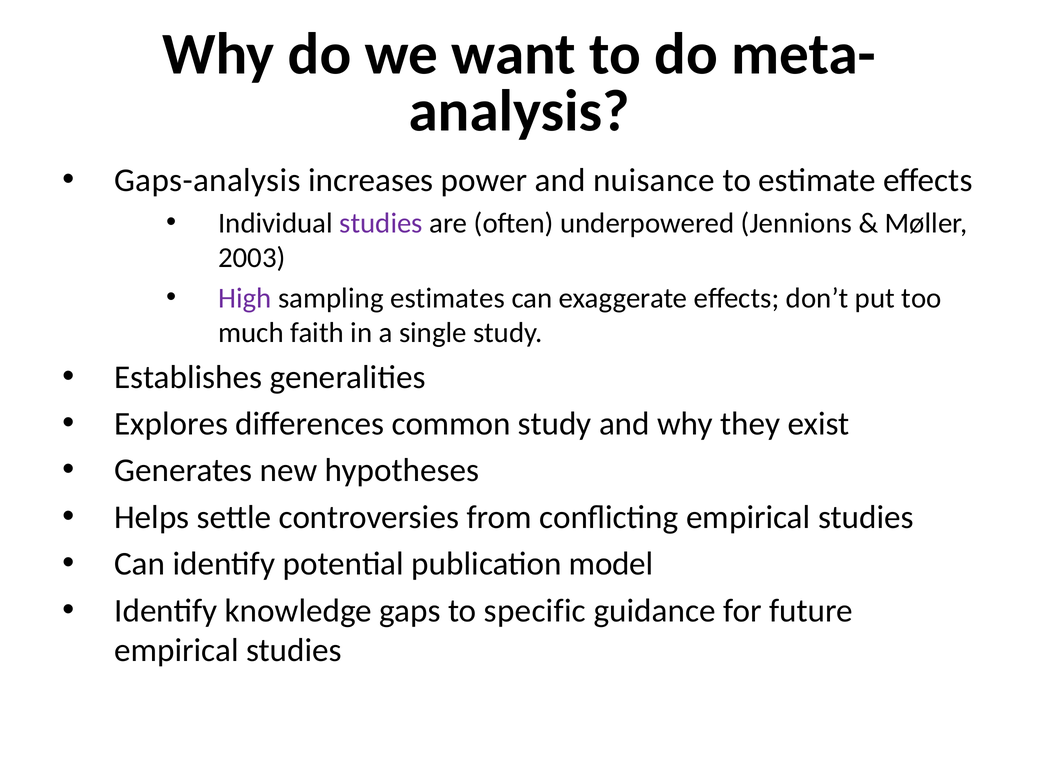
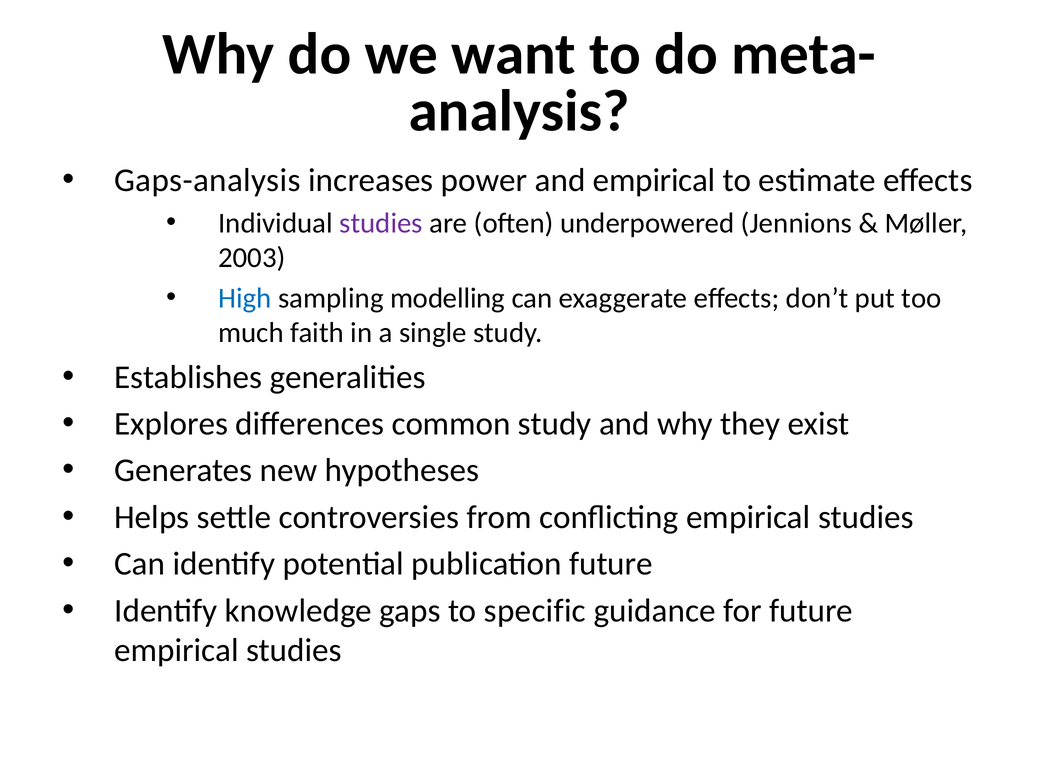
and nuisance: nuisance -> empirical
High colour: purple -> blue
estimates: estimates -> modelling
publication model: model -> future
